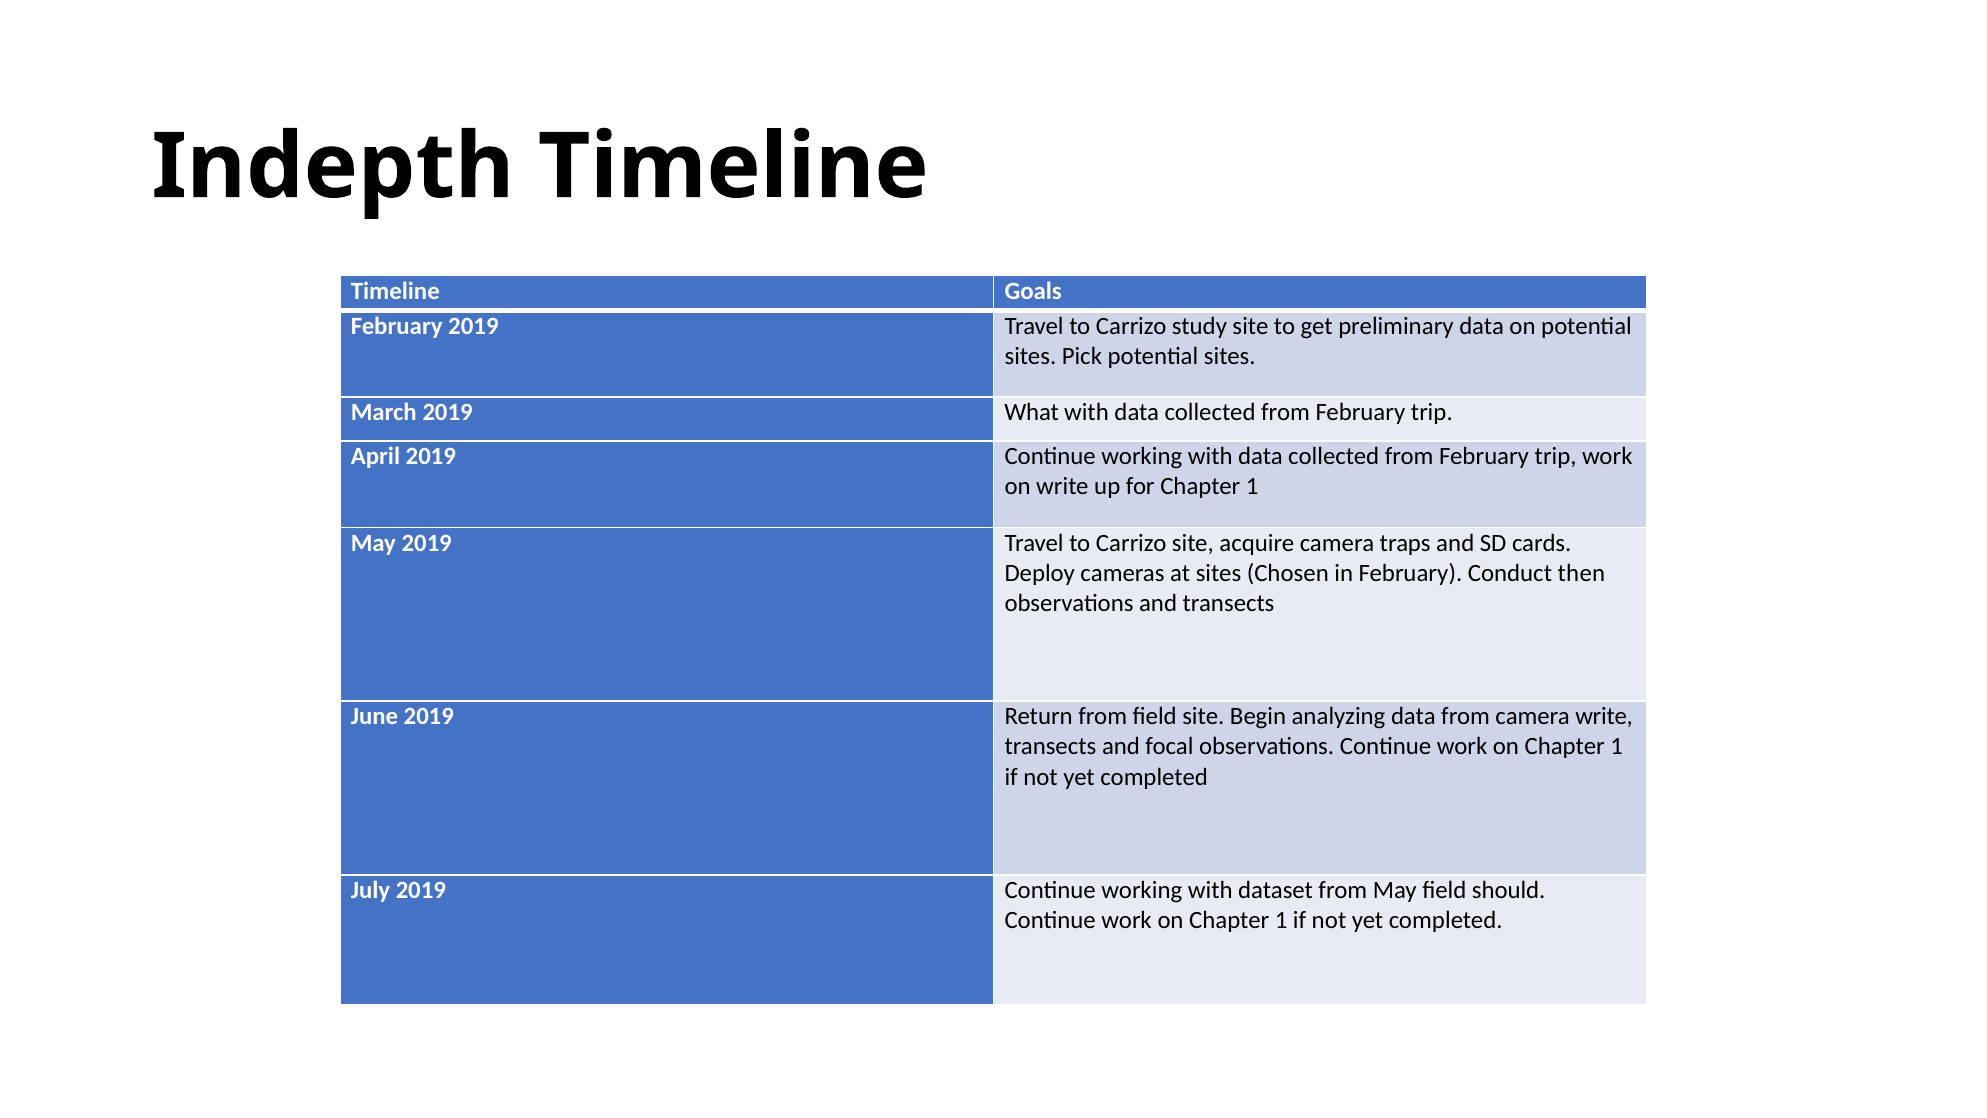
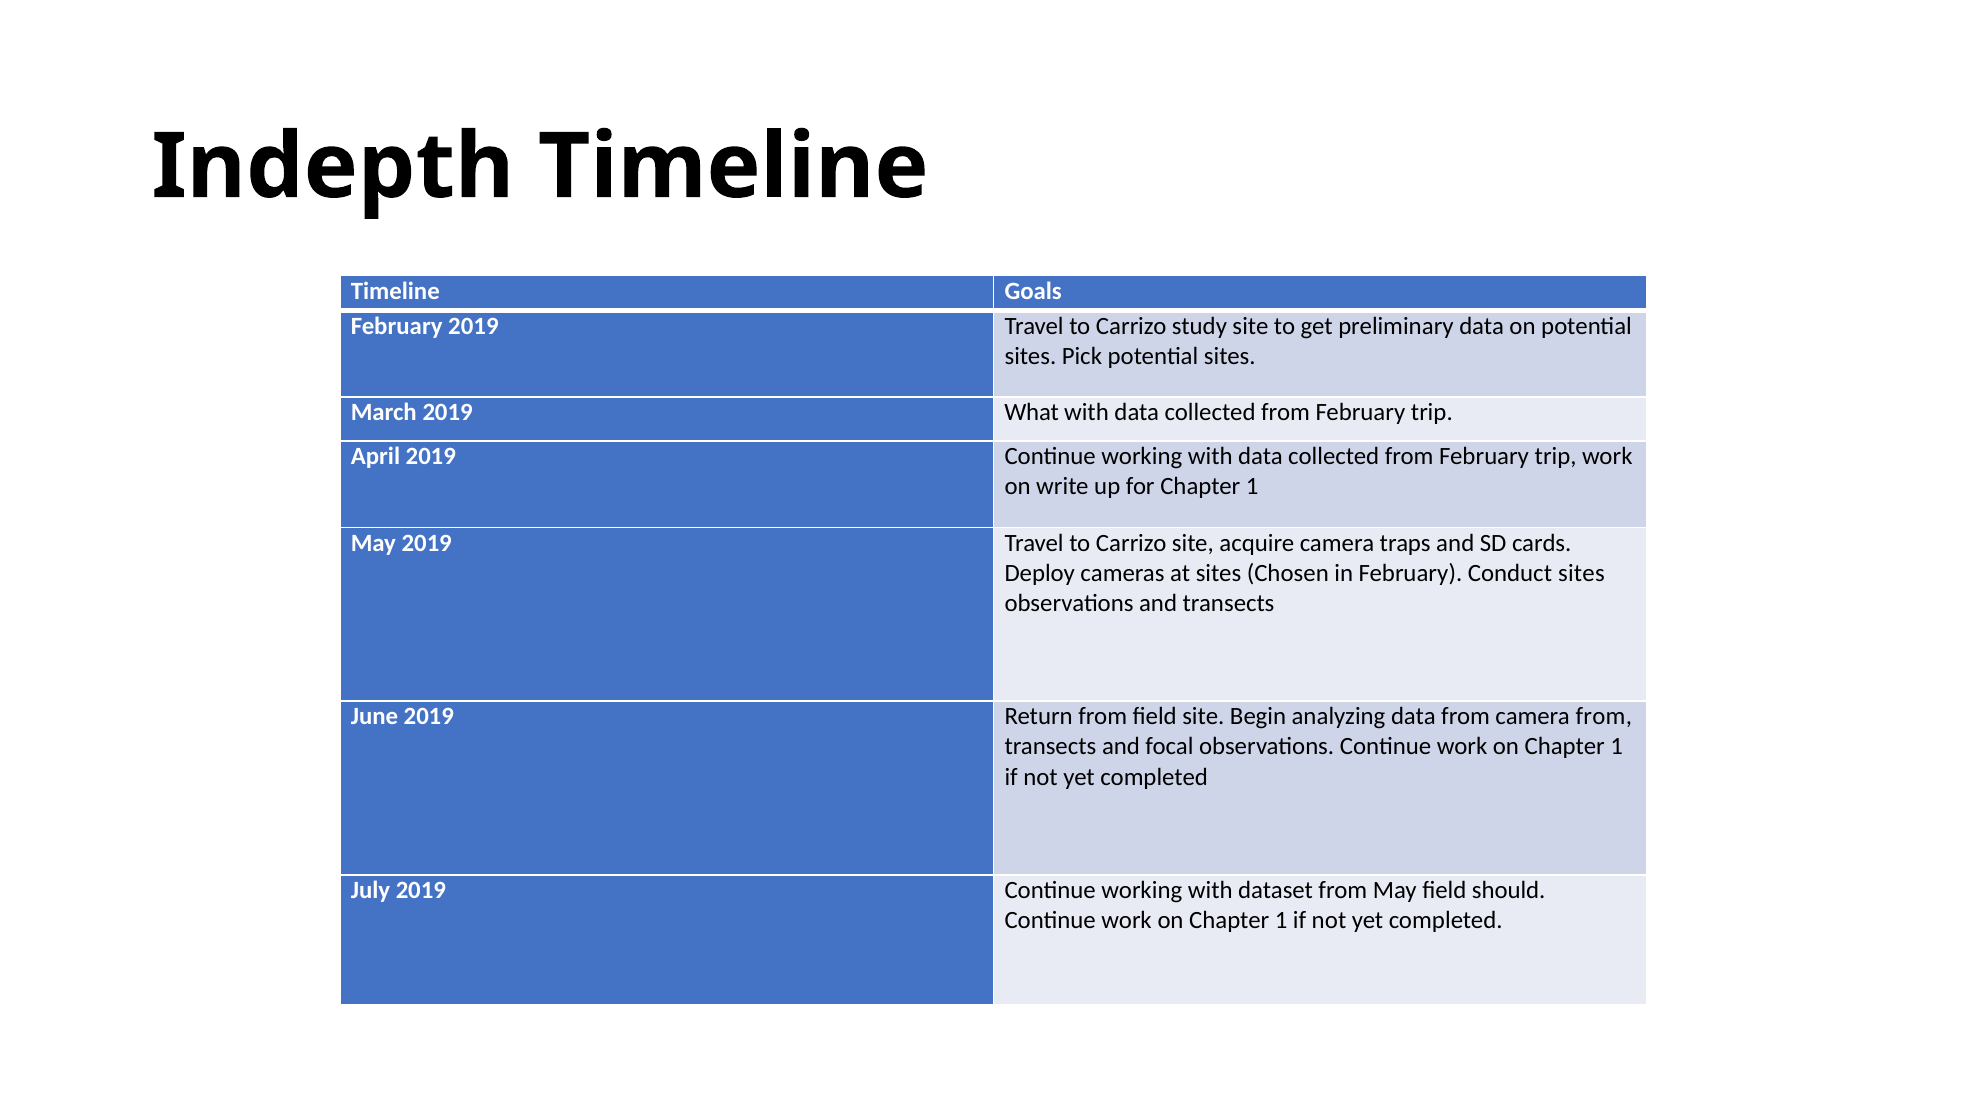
Conduct then: then -> sites
camera write: write -> from
